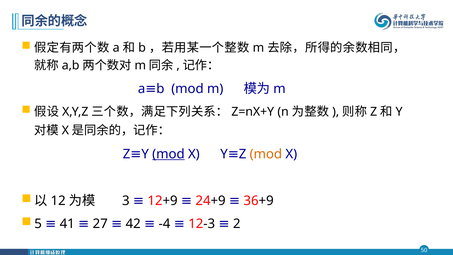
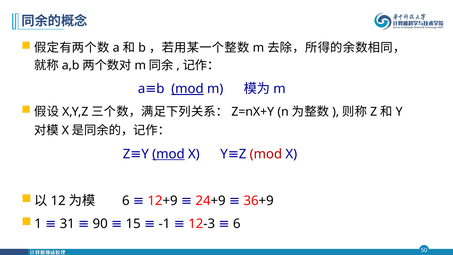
mod at (187, 89) underline: none -> present
mod at (266, 154) colour: orange -> red
3 at (126, 201): 3 -> 6
5: 5 -> 1
41: 41 -> 31
27: 27 -> 90
42: 42 -> 15
-4: -4 -> -1
2 at (237, 224): 2 -> 6
